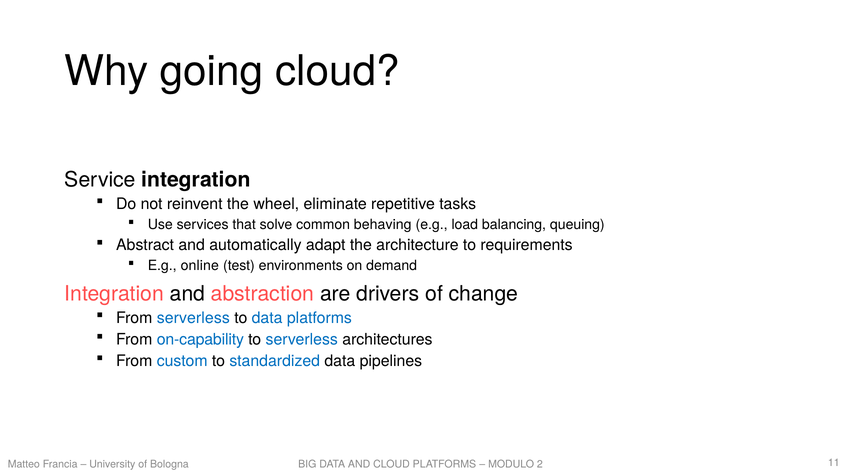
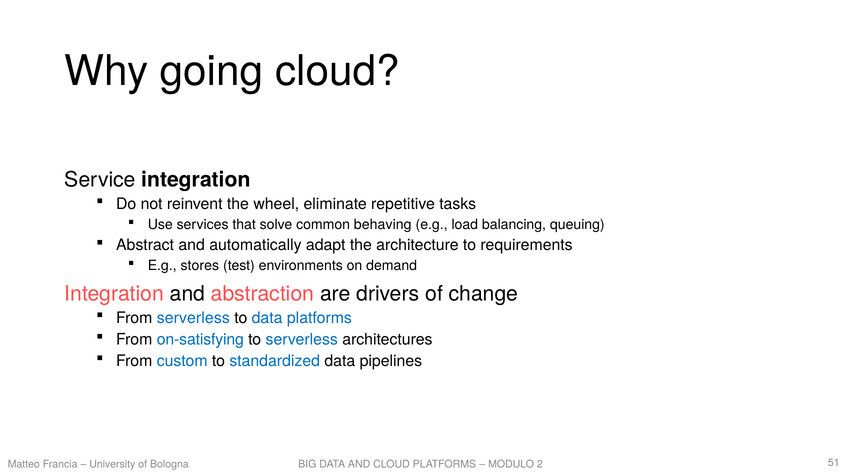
online: online -> stores
on-capability: on-capability -> on-satisfying
11: 11 -> 51
